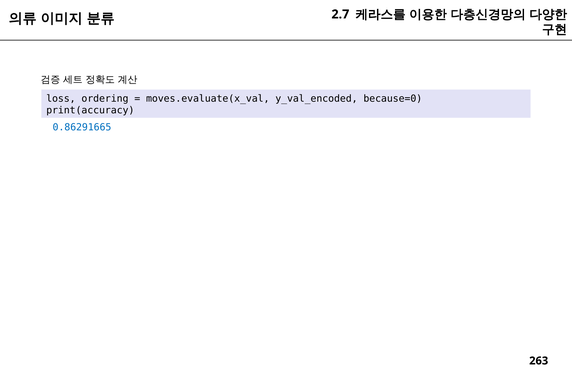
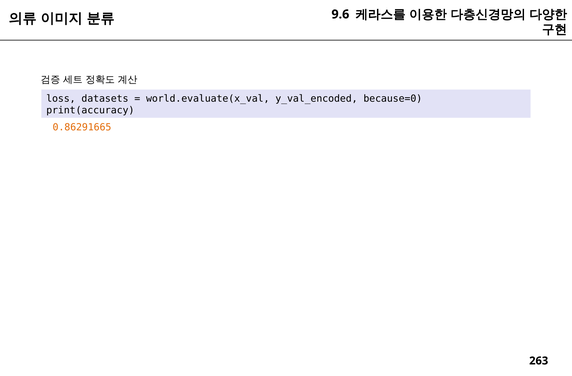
2.7: 2.7 -> 9.6
ordering: ordering -> datasets
moves.evaluate(x_val: moves.evaluate(x_val -> world.evaluate(x_val
0.86291665 colour: blue -> orange
